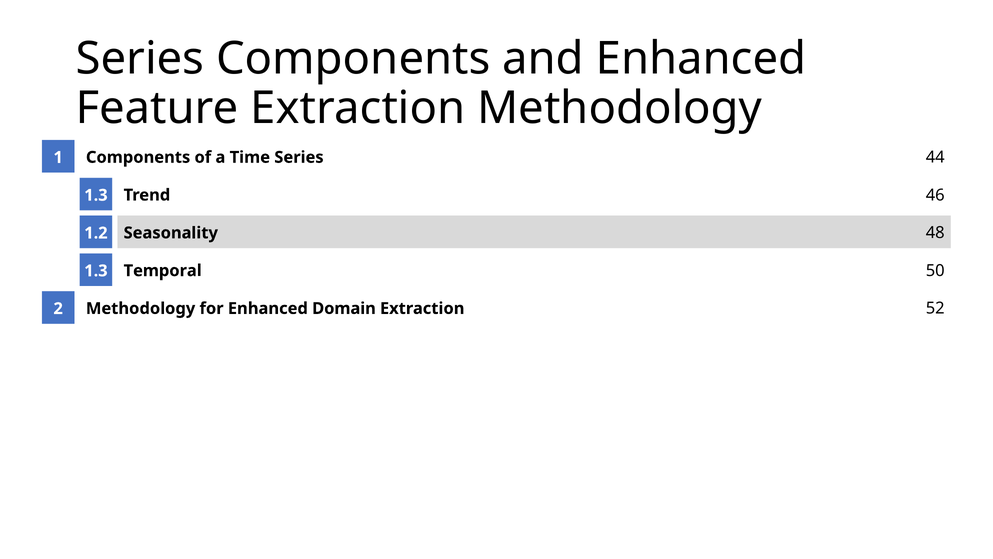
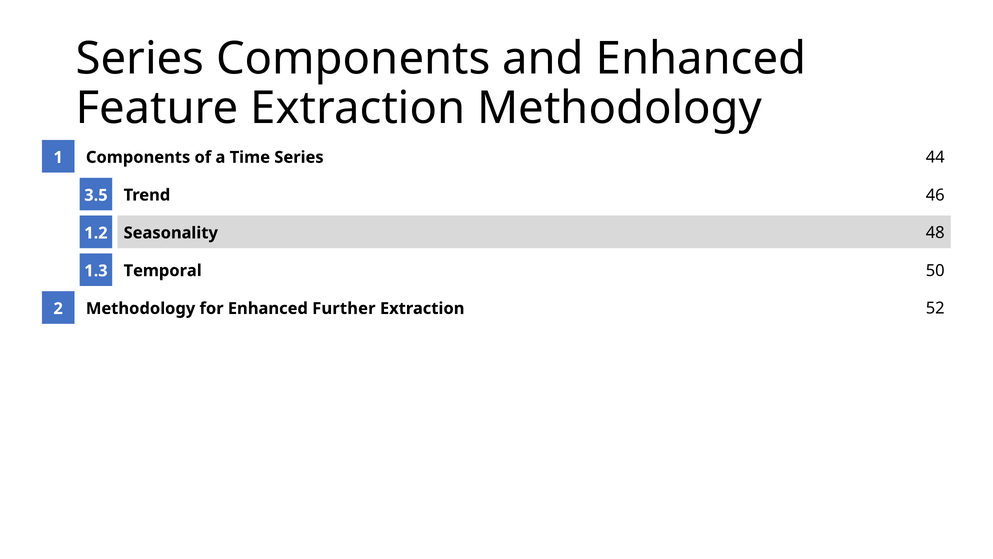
1.3 at (96, 195): 1.3 -> 3.5
Domain: Domain -> Further
